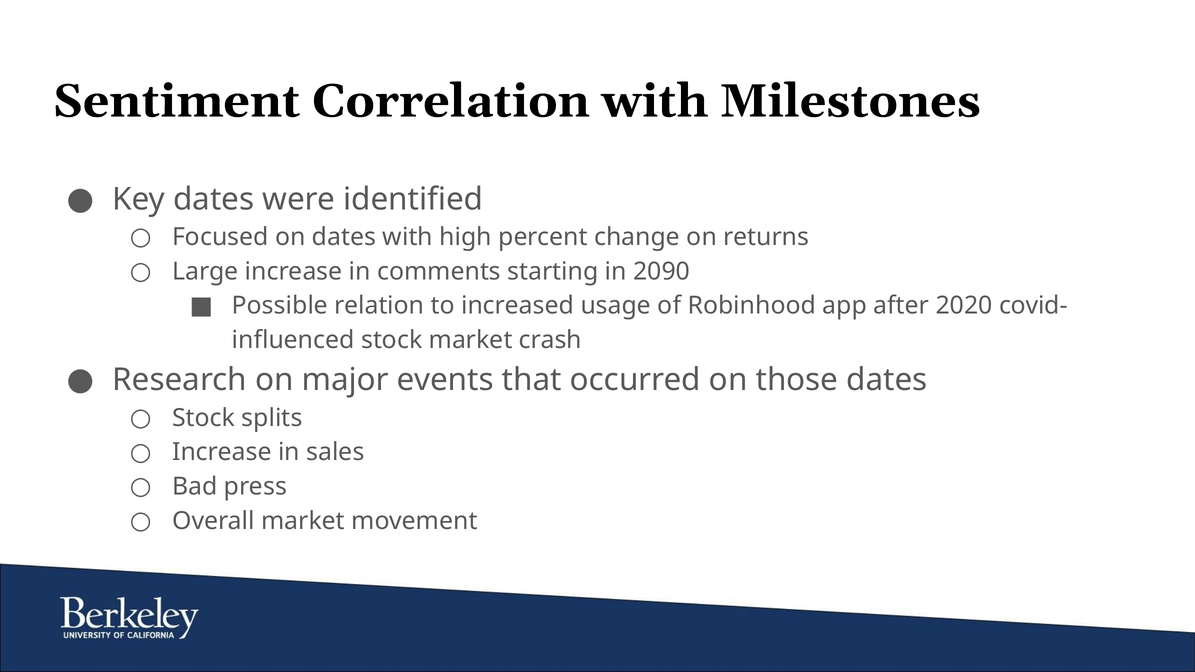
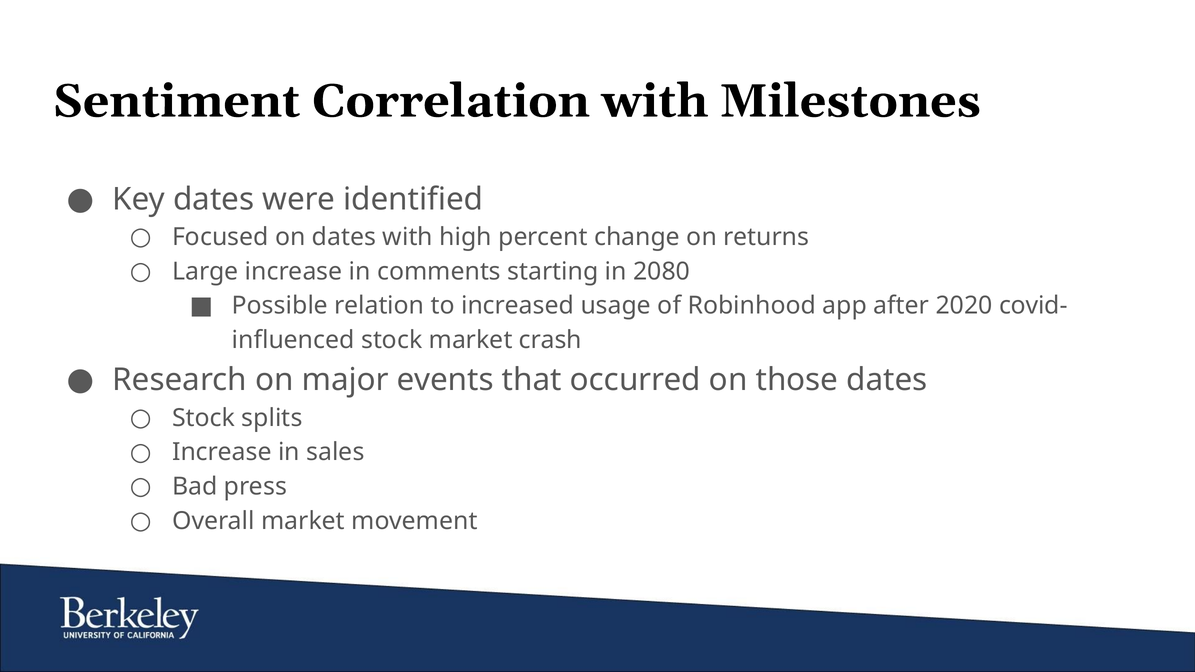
2090: 2090 -> 2080
